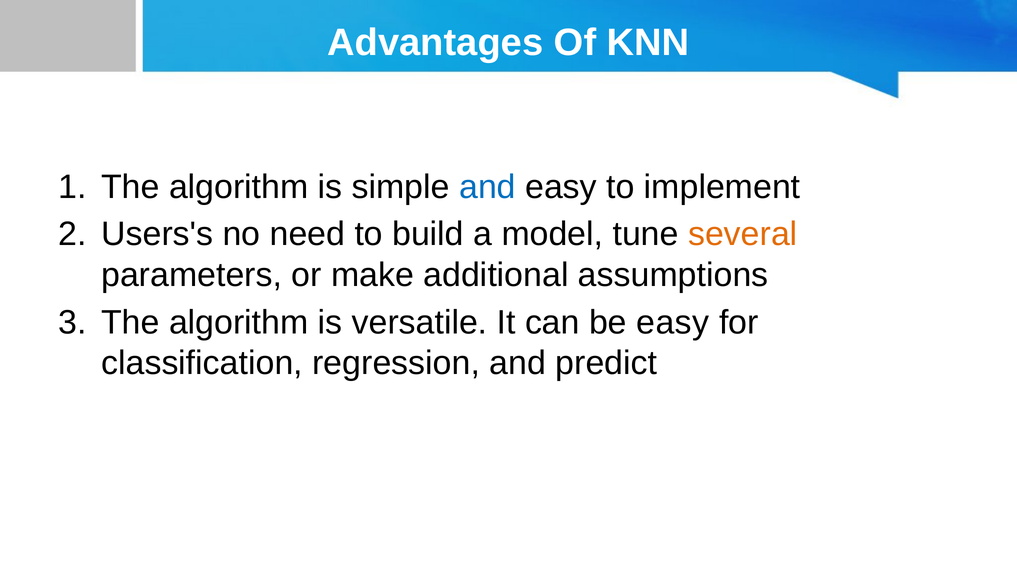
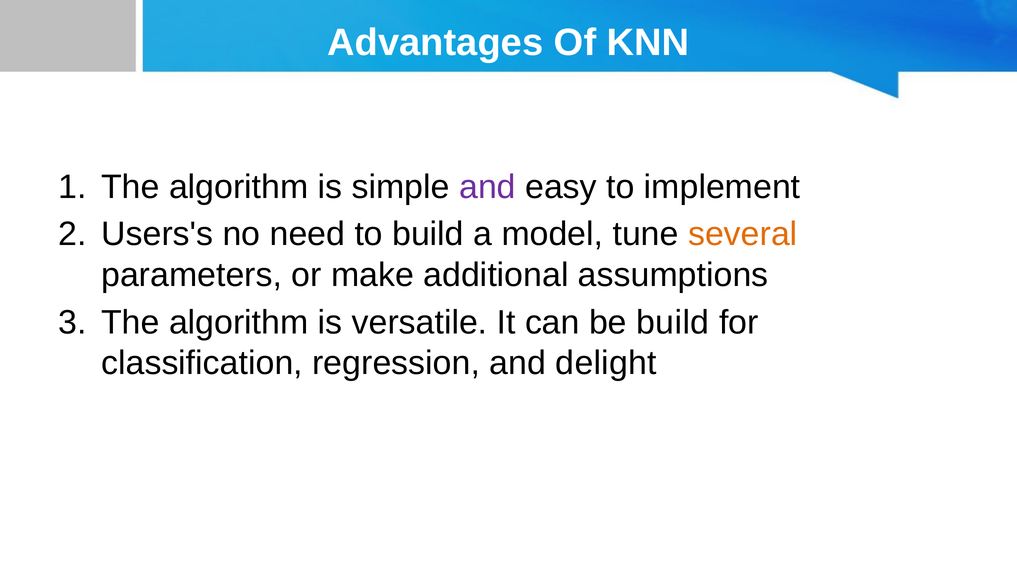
and at (487, 187) colour: blue -> purple
be easy: easy -> build
predict: predict -> delight
